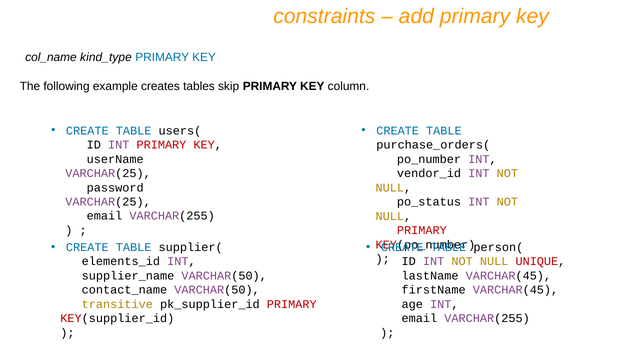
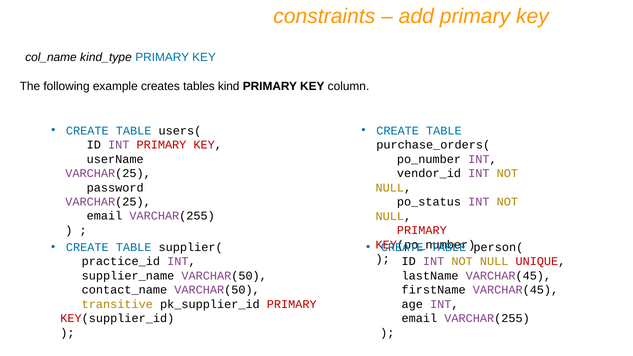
skip: skip -> kind
elements_id: elements_id -> practice_id
